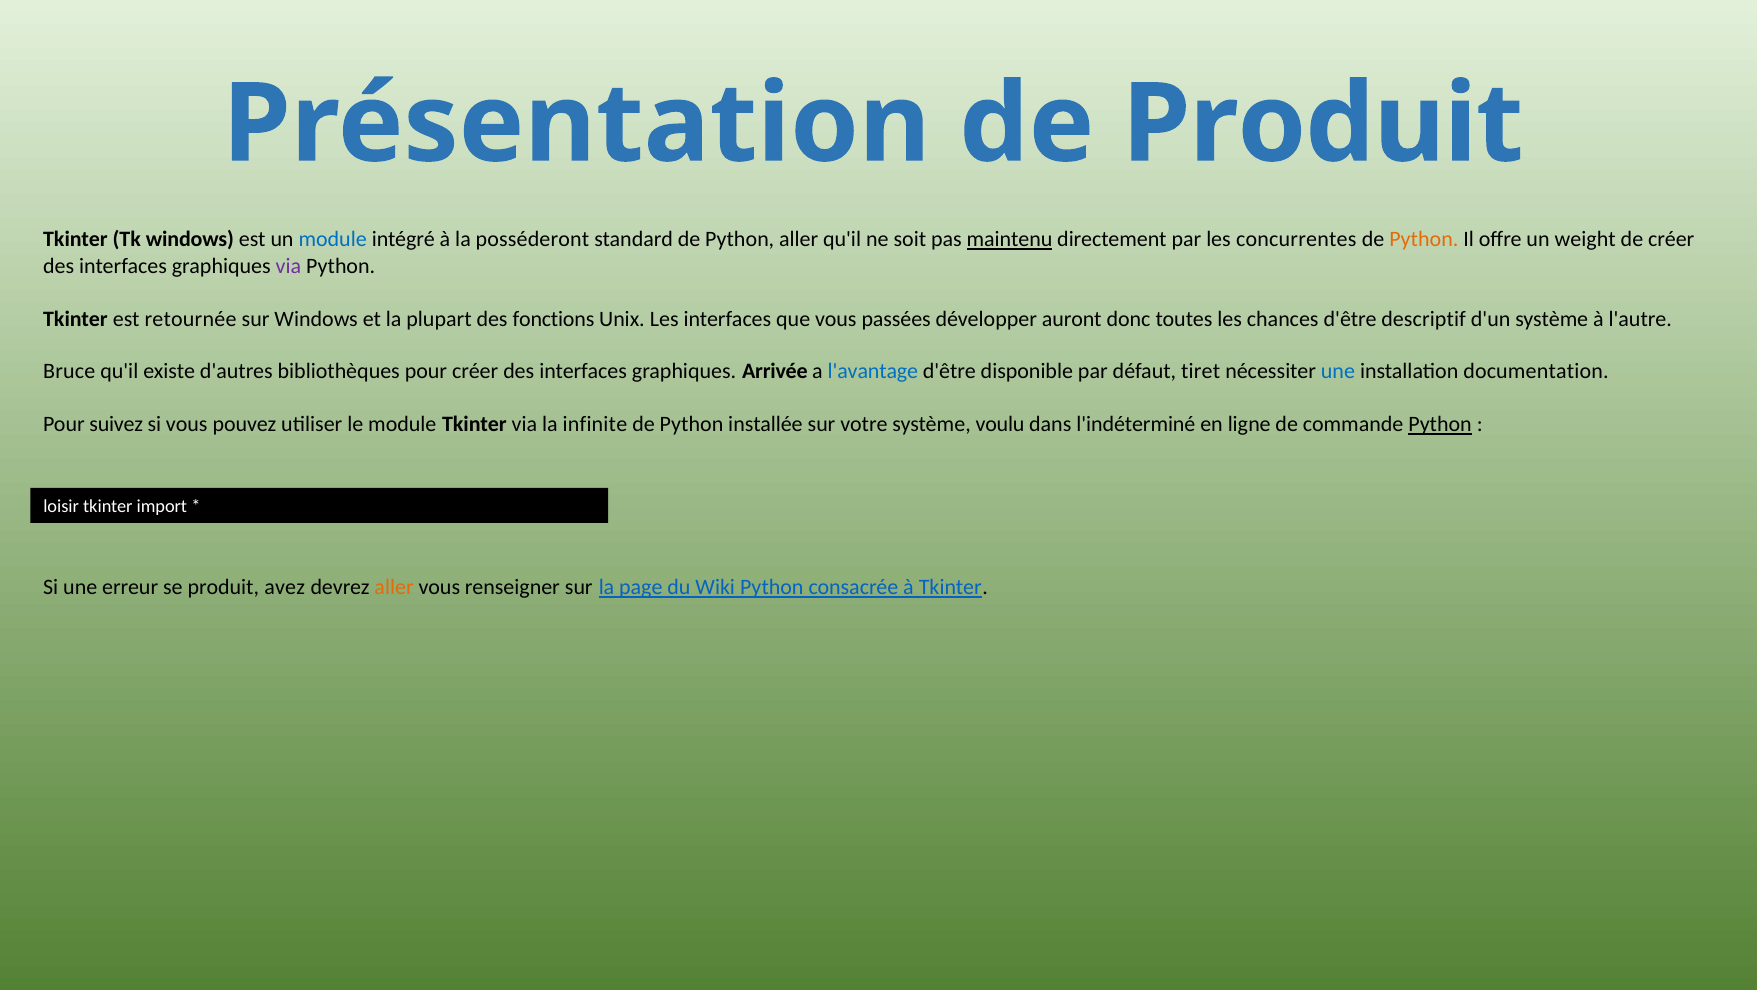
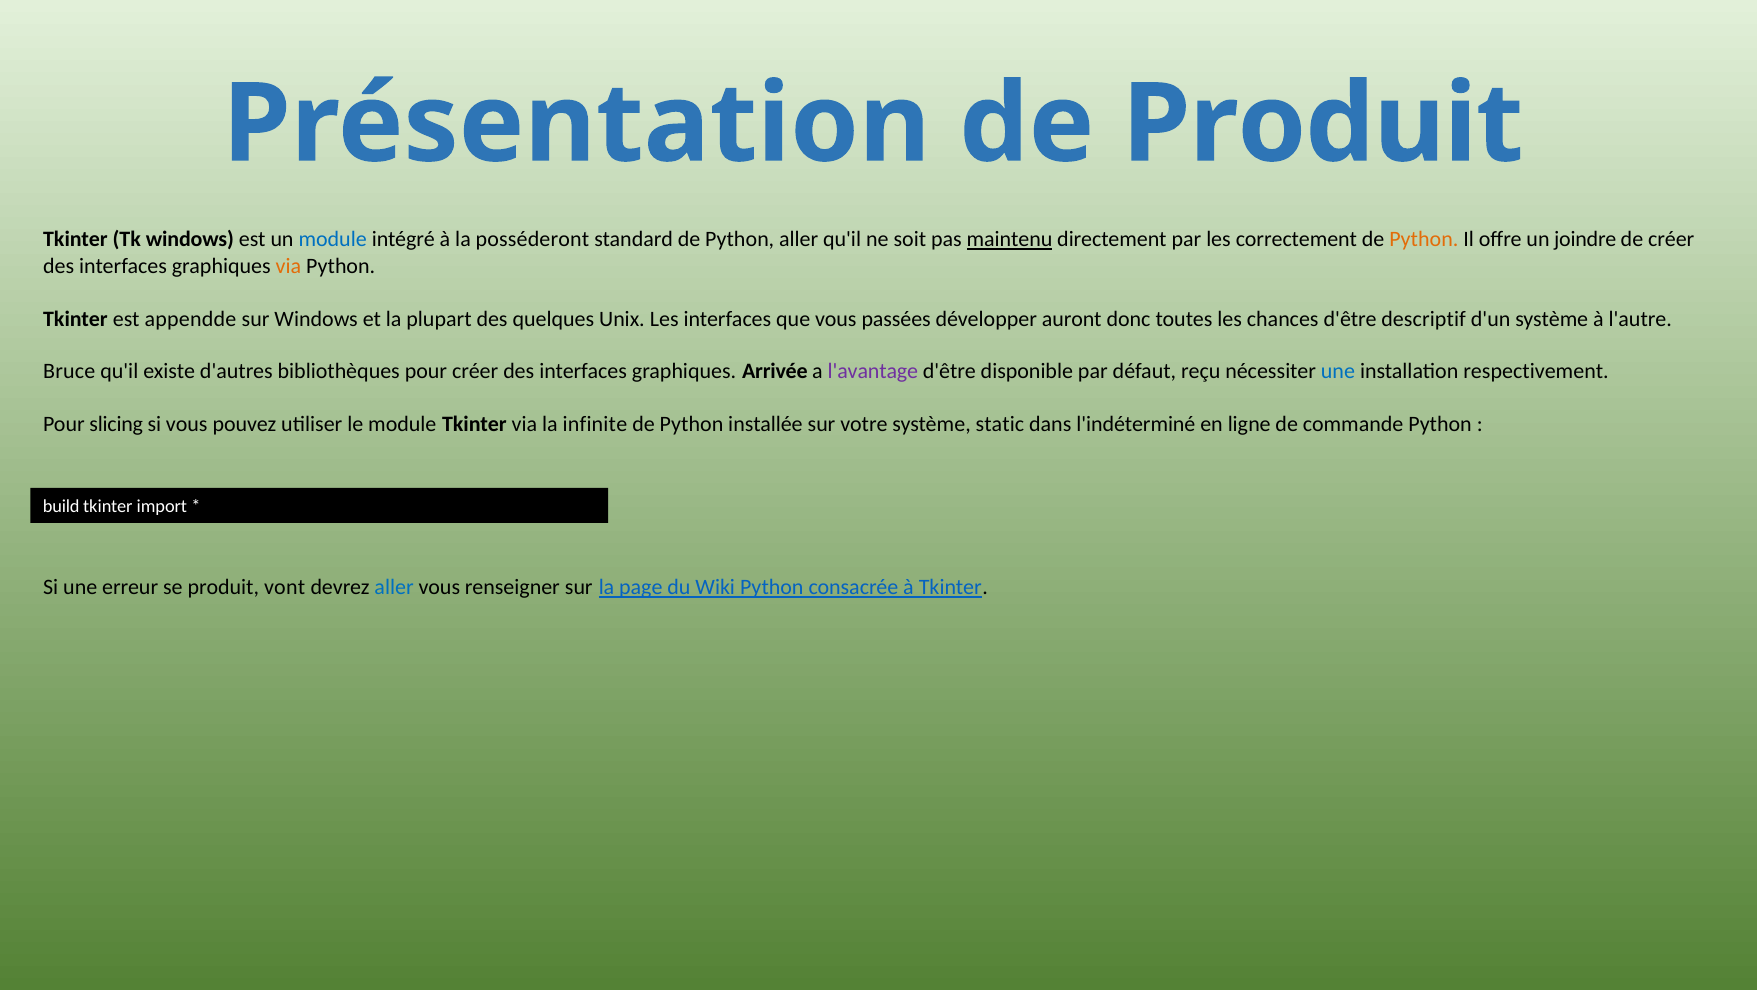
concurrentes: concurrentes -> correctement
weight: weight -> joindre
via at (288, 266) colour: purple -> orange
retournée: retournée -> appendde
fonctions: fonctions -> quelques
l'avantage colour: blue -> purple
tiret: tiret -> reçu
documentation: documentation -> respectivement
suivez: suivez -> slicing
voulu: voulu -> static
Python at (1440, 425) underline: present -> none
loisir: loisir -> build
avez: avez -> vont
aller at (394, 588) colour: orange -> blue
